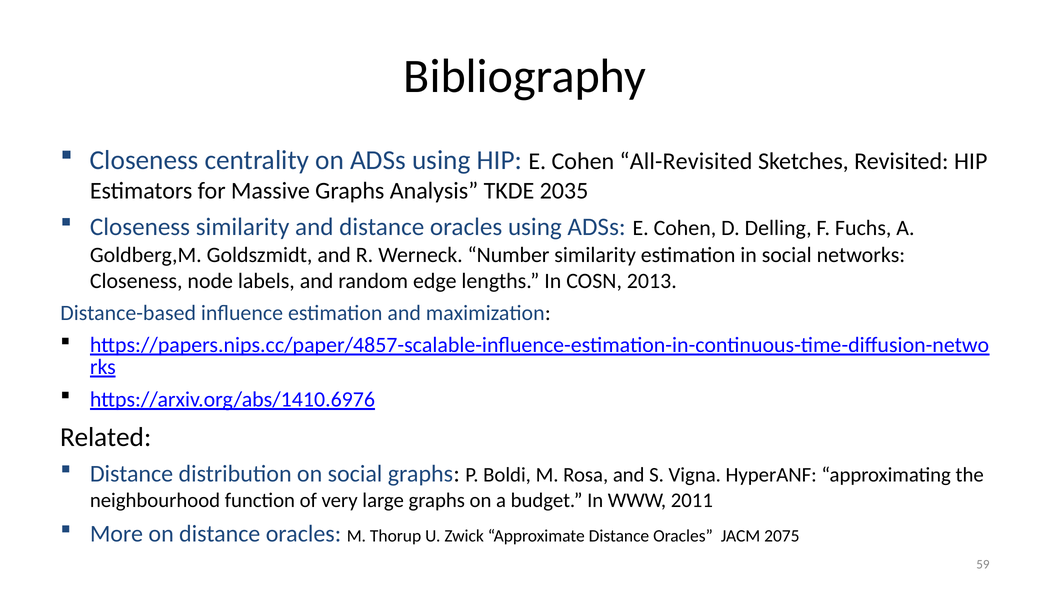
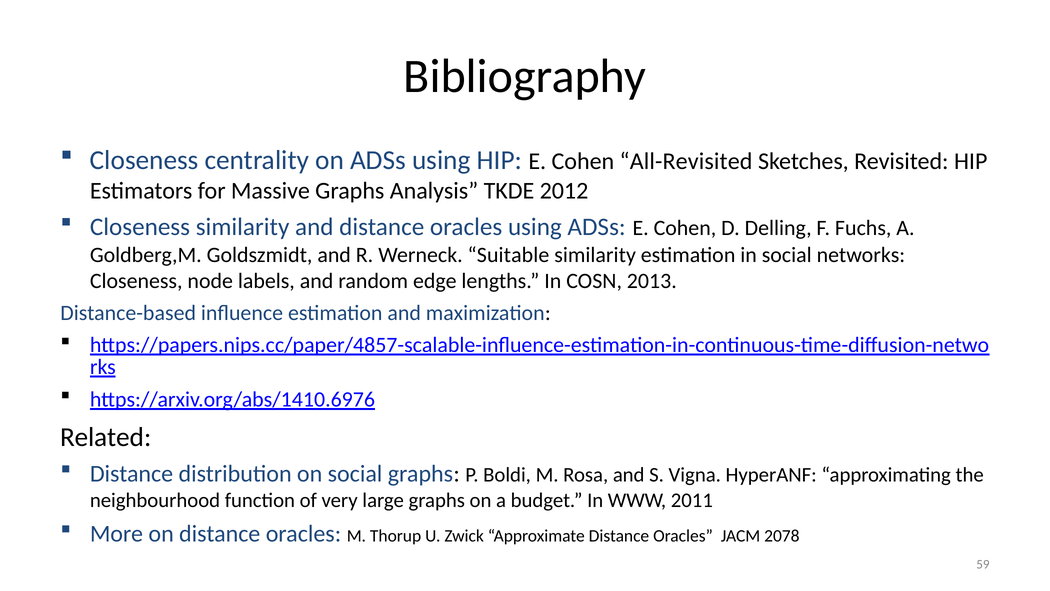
2035: 2035 -> 2012
Number: Number -> Suitable
2075: 2075 -> 2078
